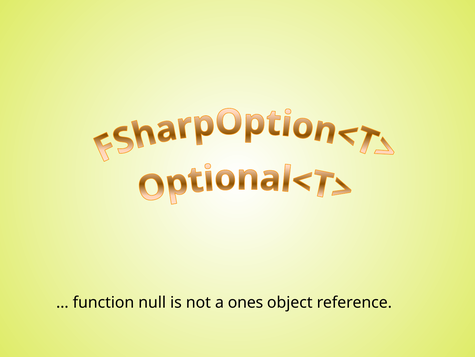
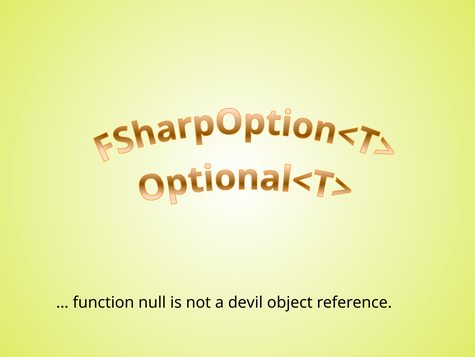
ones: ones -> devil
